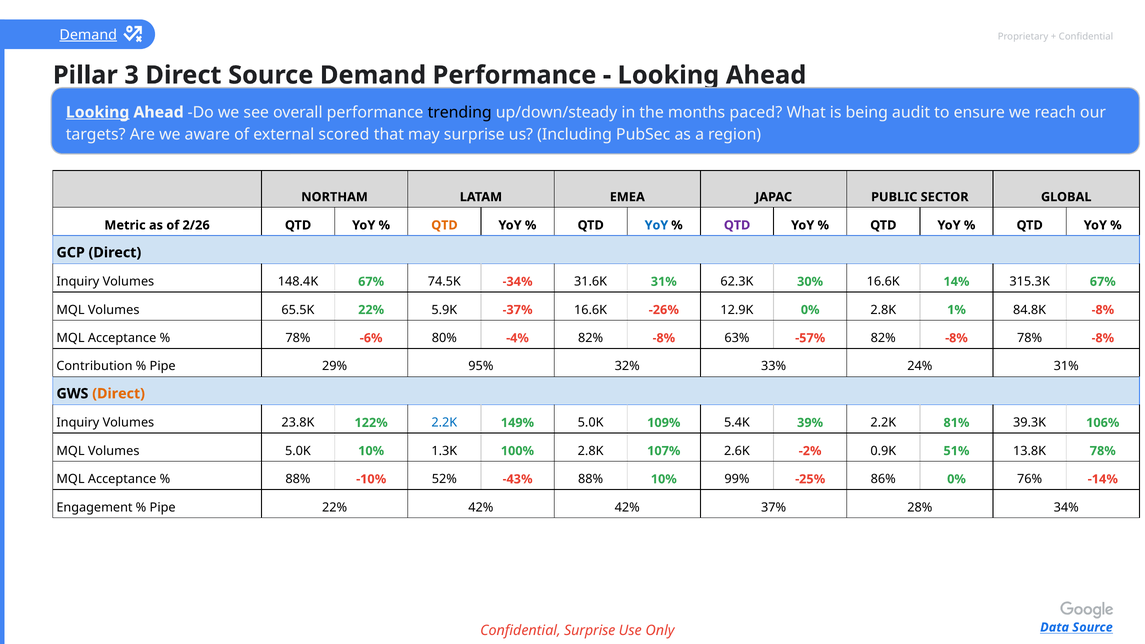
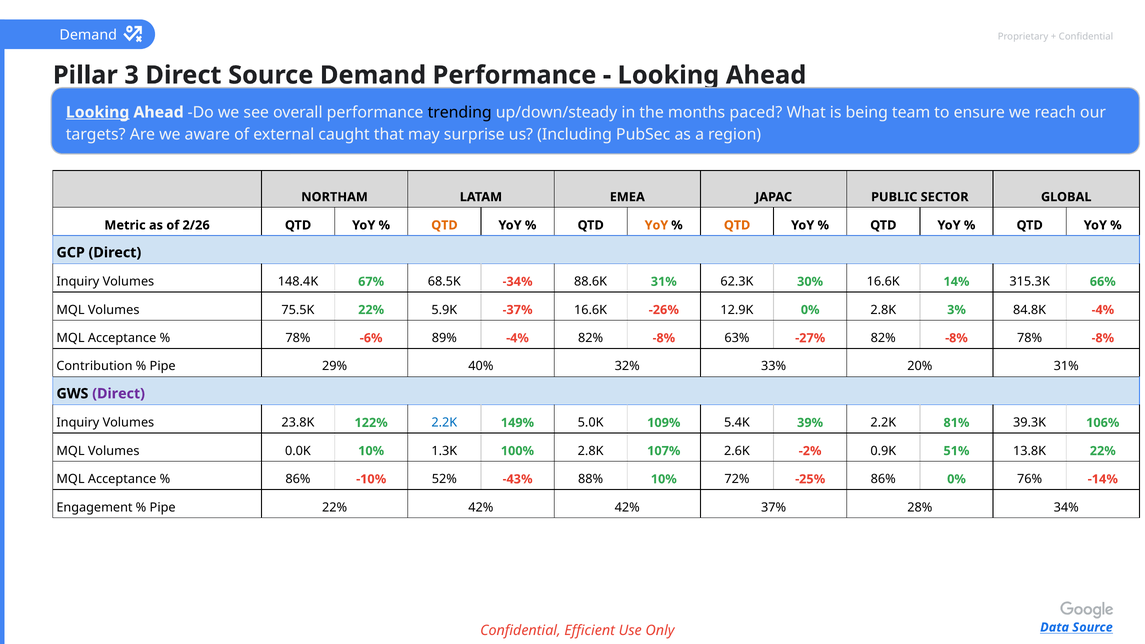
Demand at (88, 35) underline: present -> none
audit: audit -> team
scored: scored -> caught
YoY at (656, 225) colour: blue -> orange
QTD at (737, 225) colour: purple -> orange
74.5K: 74.5K -> 68.5K
31.6K: 31.6K -> 88.6K
315.3K 67%: 67% -> 66%
65.5K: 65.5K -> 75.5K
1%: 1% -> 3%
84.8K -8%: -8% -> -4%
80%: 80% -> 89%
-57%: -57% -> -27%
95%: 95% -> 40%
24%: 24% -> 20%
Direct at (119, 394) colour: orange -> purple
Volumes 5.0K: 5.0K -> 0.0K
13.8K 78%: 78% -> 22%
88% at (298, 479): 88% -> 86%
99%: 99% -> 72%
Confidential Surprise: Surprise -> Efficient
